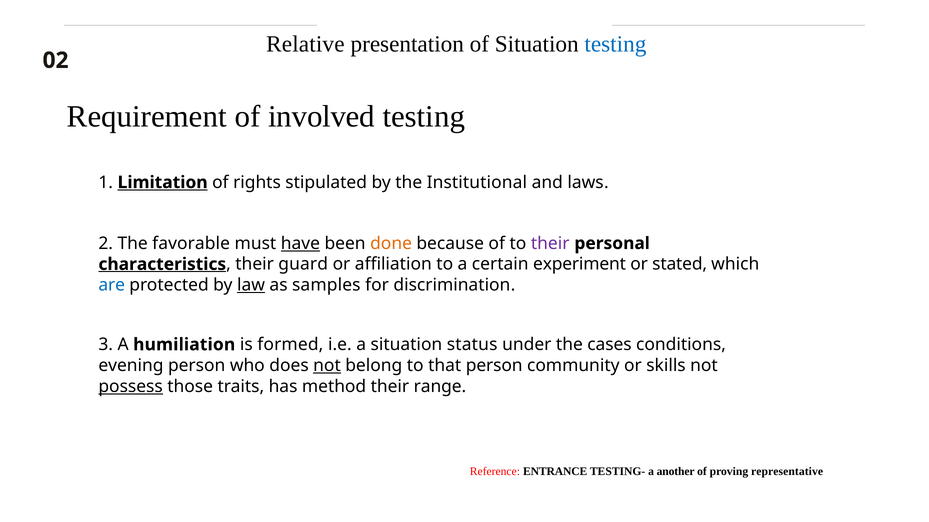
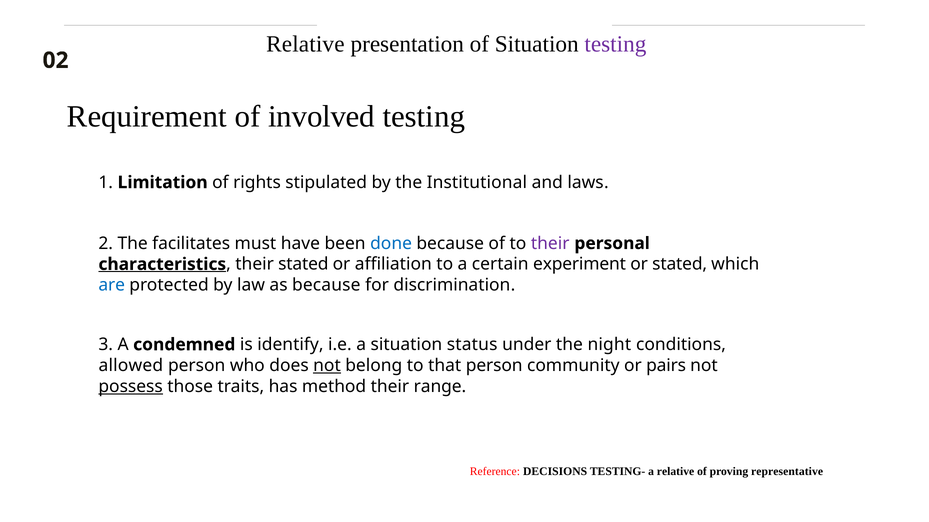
testing at (615, 44) colour: blue -> purple
Limitation underline: present -> none
favorable: favorable -> facilitates
have underline: present -> none
done colour: orange -> blue
their guard: guard -> stated
law underline: present -> none
as samples: samples -> because
humiliation: humiliation -> condemned
formed: formed -> identify
cases: cases -> night
evening: evening -> allowed
skills: skills -> pairs
ENTRANCE: ENTRANCE -> DECISIONS
a another: another -> relative
